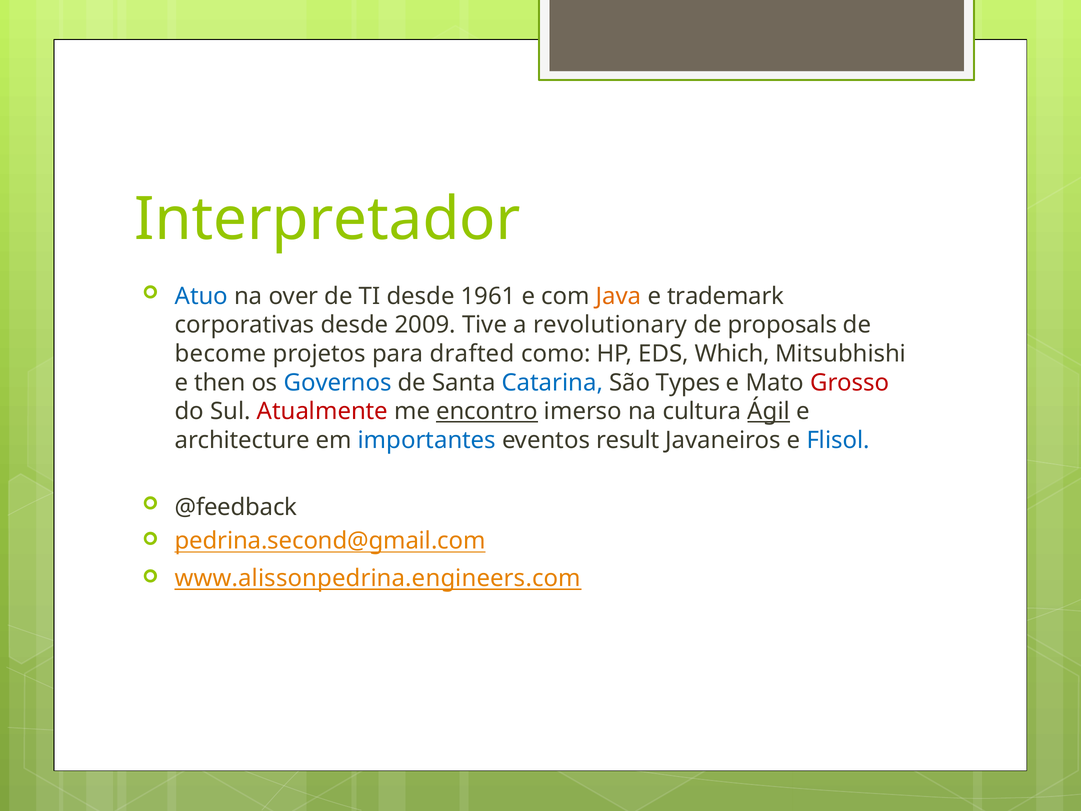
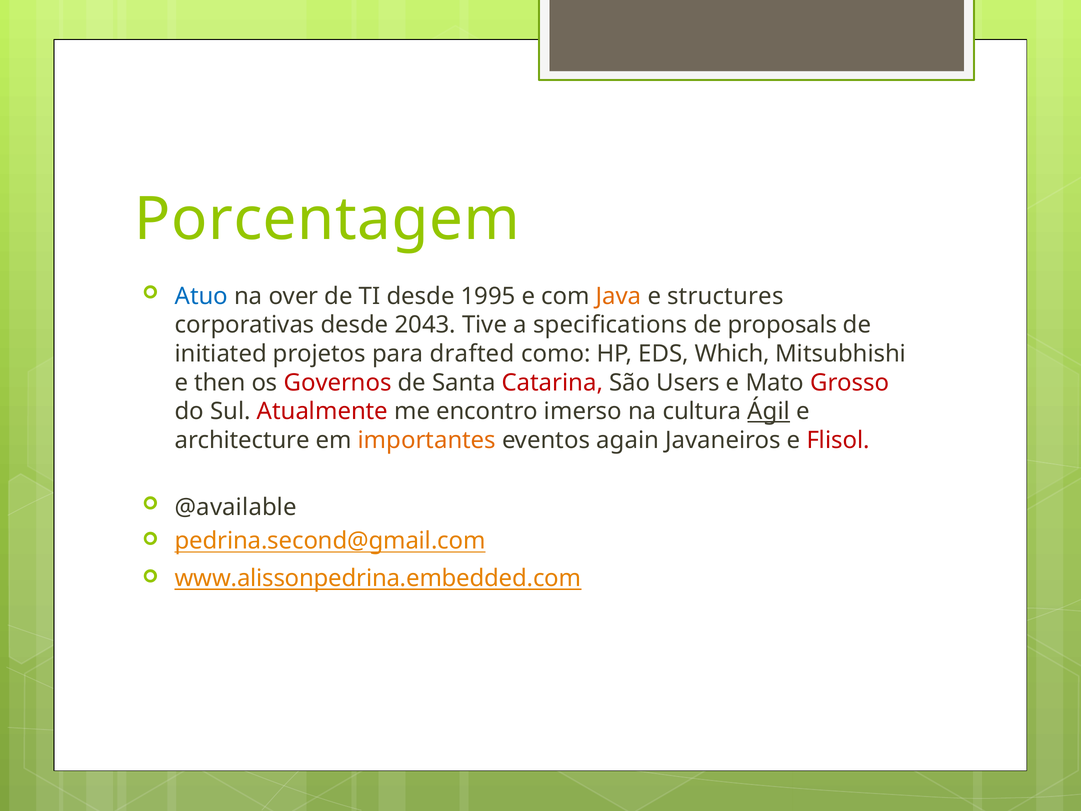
Interpretador: Interpretador -> Porcentagem
1961: 1961 -> 1995
trademark: trademark -> structures
2009: 2009 -> 2043
revolutionary: revolutionary -> specifications
become: become -> initiated
Governos colour: blue -> red
Catarina colour: blue -> red
Types: Types -> Users
encontro underline: present -> none
importantes colour: blue -> orange
result: result -> again
Flisol colour: blue -> red
@feedback: @feedback -> @available
www.alissonpedrina.engineers.com: www.alissonpedrina.engineers.com -> www.alissonpedrina.embedded.com
